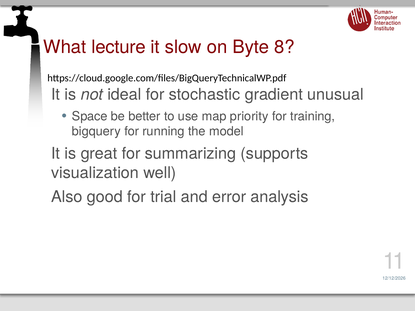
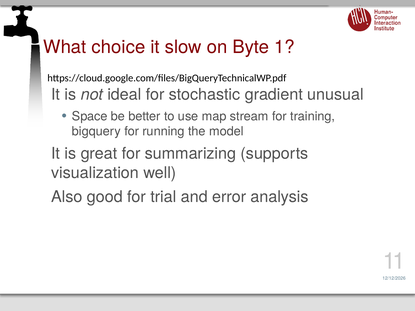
lecture: lecture -> choice
8: 8 -> 1
priority: priority -> stream
